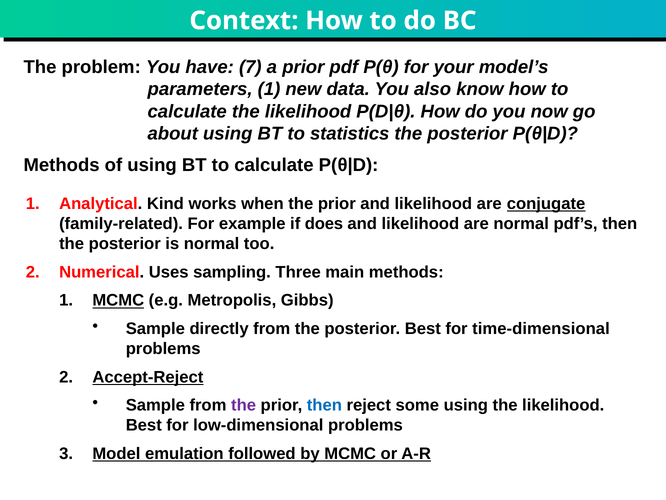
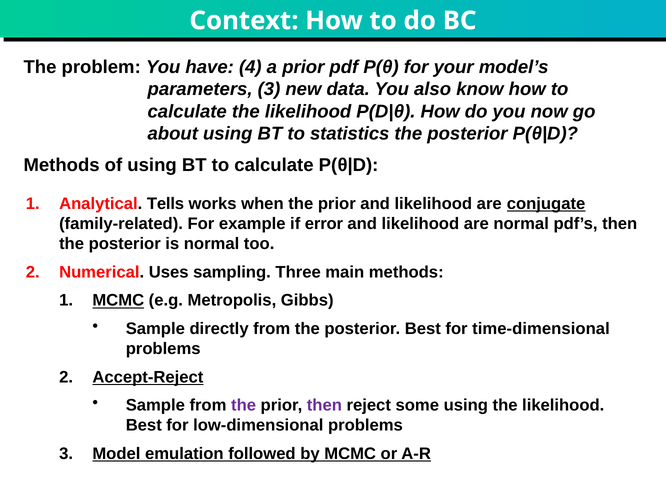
7: 7 -> 4
parameters 1: 1 -> 3
Kind: Kind -> Tells
does: does -> error
then at (324, 405) colour: blue -> purple
